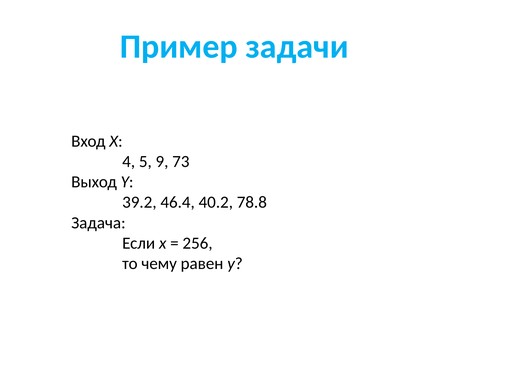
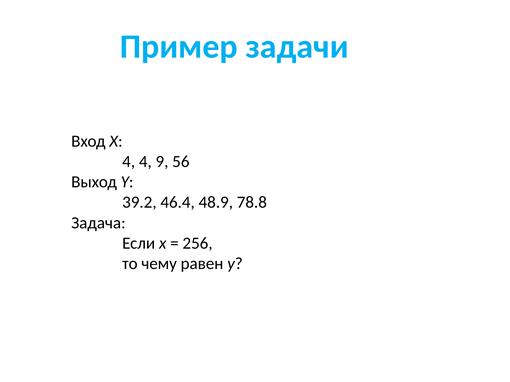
4 5: 5 -> 4
73: 73 -> 56
40.2: 40.2 -> 48.9
